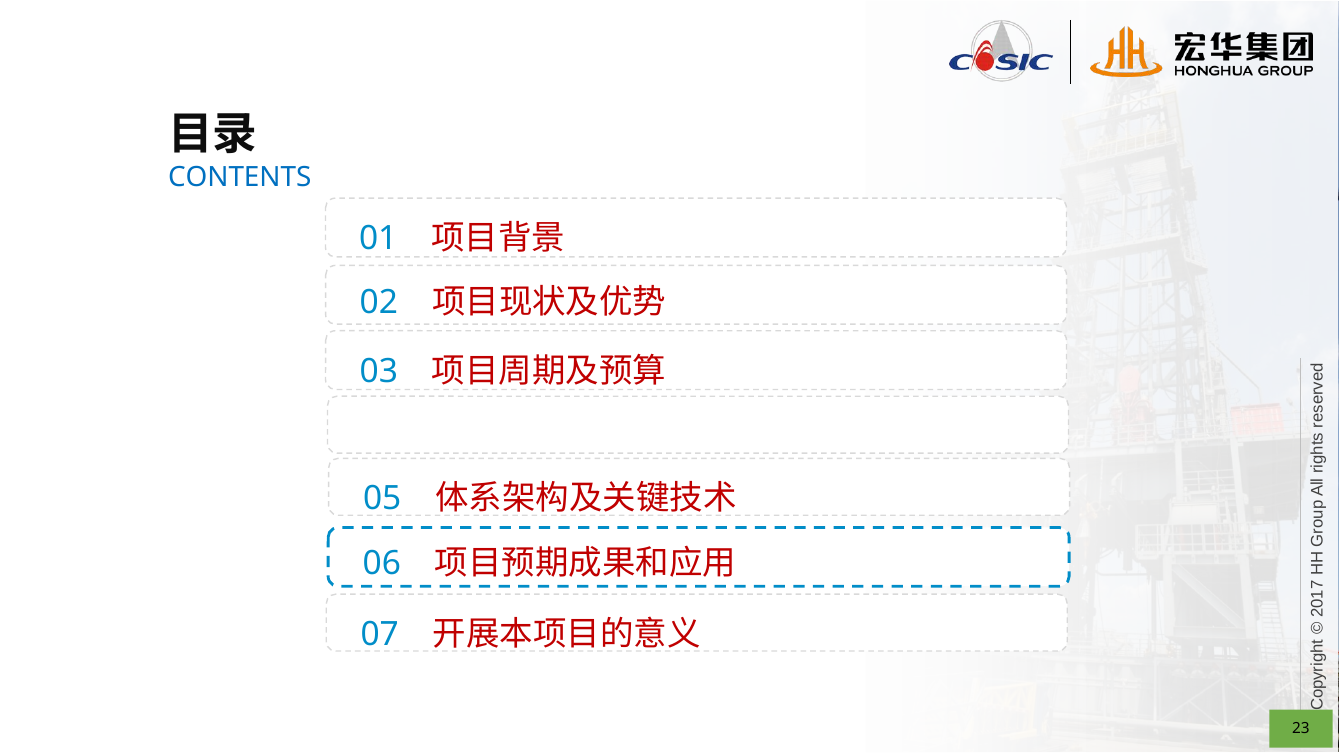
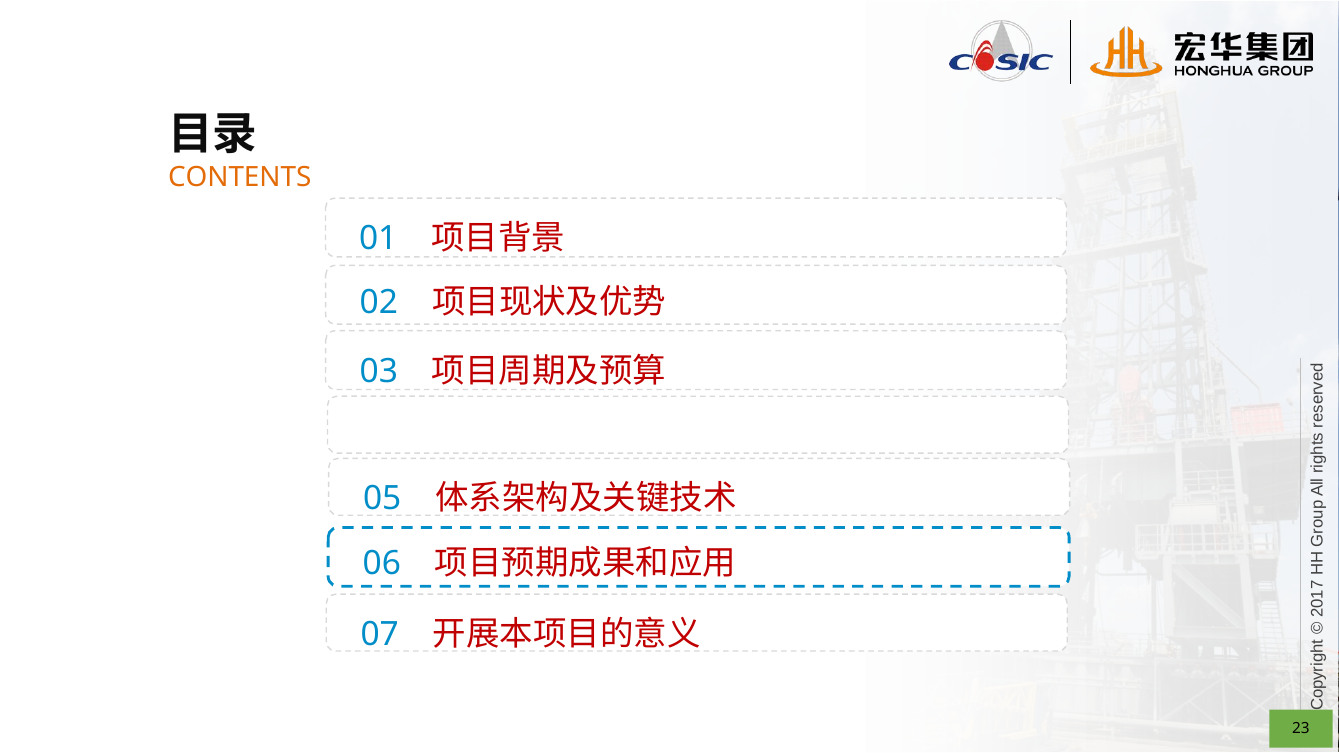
CONTENTS colour: blue -> orange
